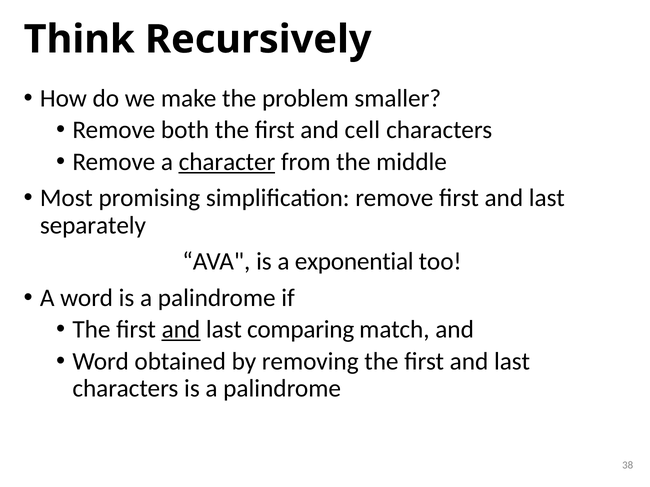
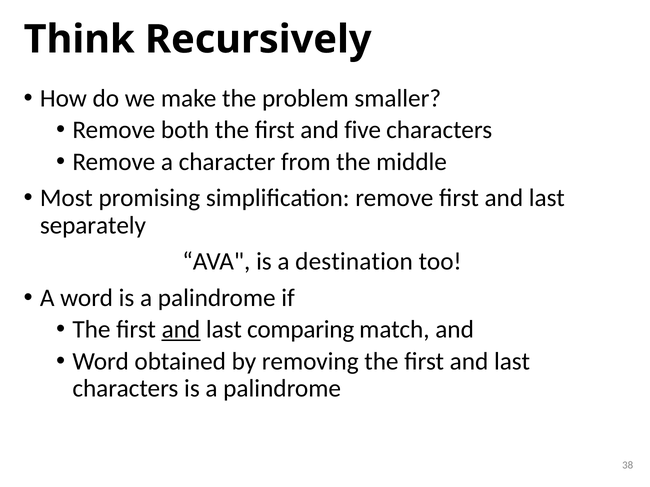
cell: cell -> five
character underline: present -> none
exponential: exponential -> destination
